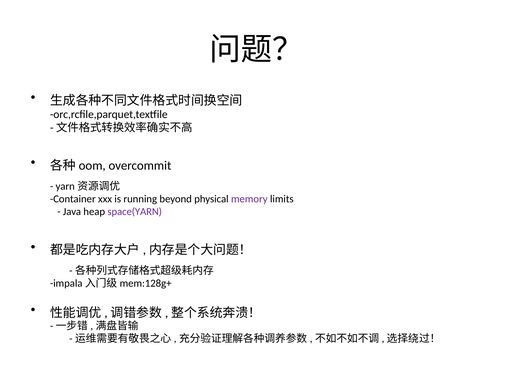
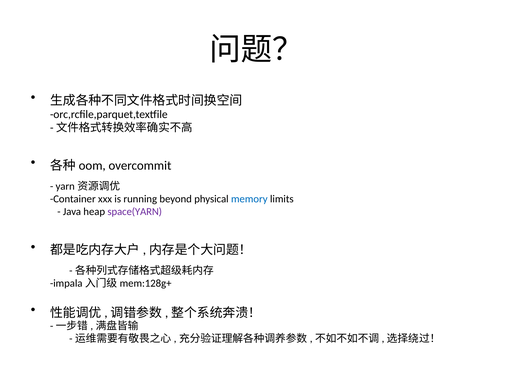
memory colour: purple -> blue
